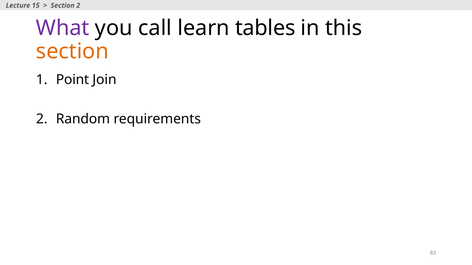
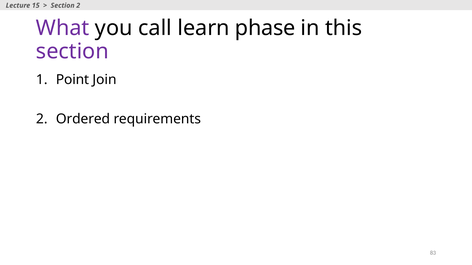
tables: tables -> phase
section at (72, 51) colour: orange -> purple
Random: Random -> Ordered
